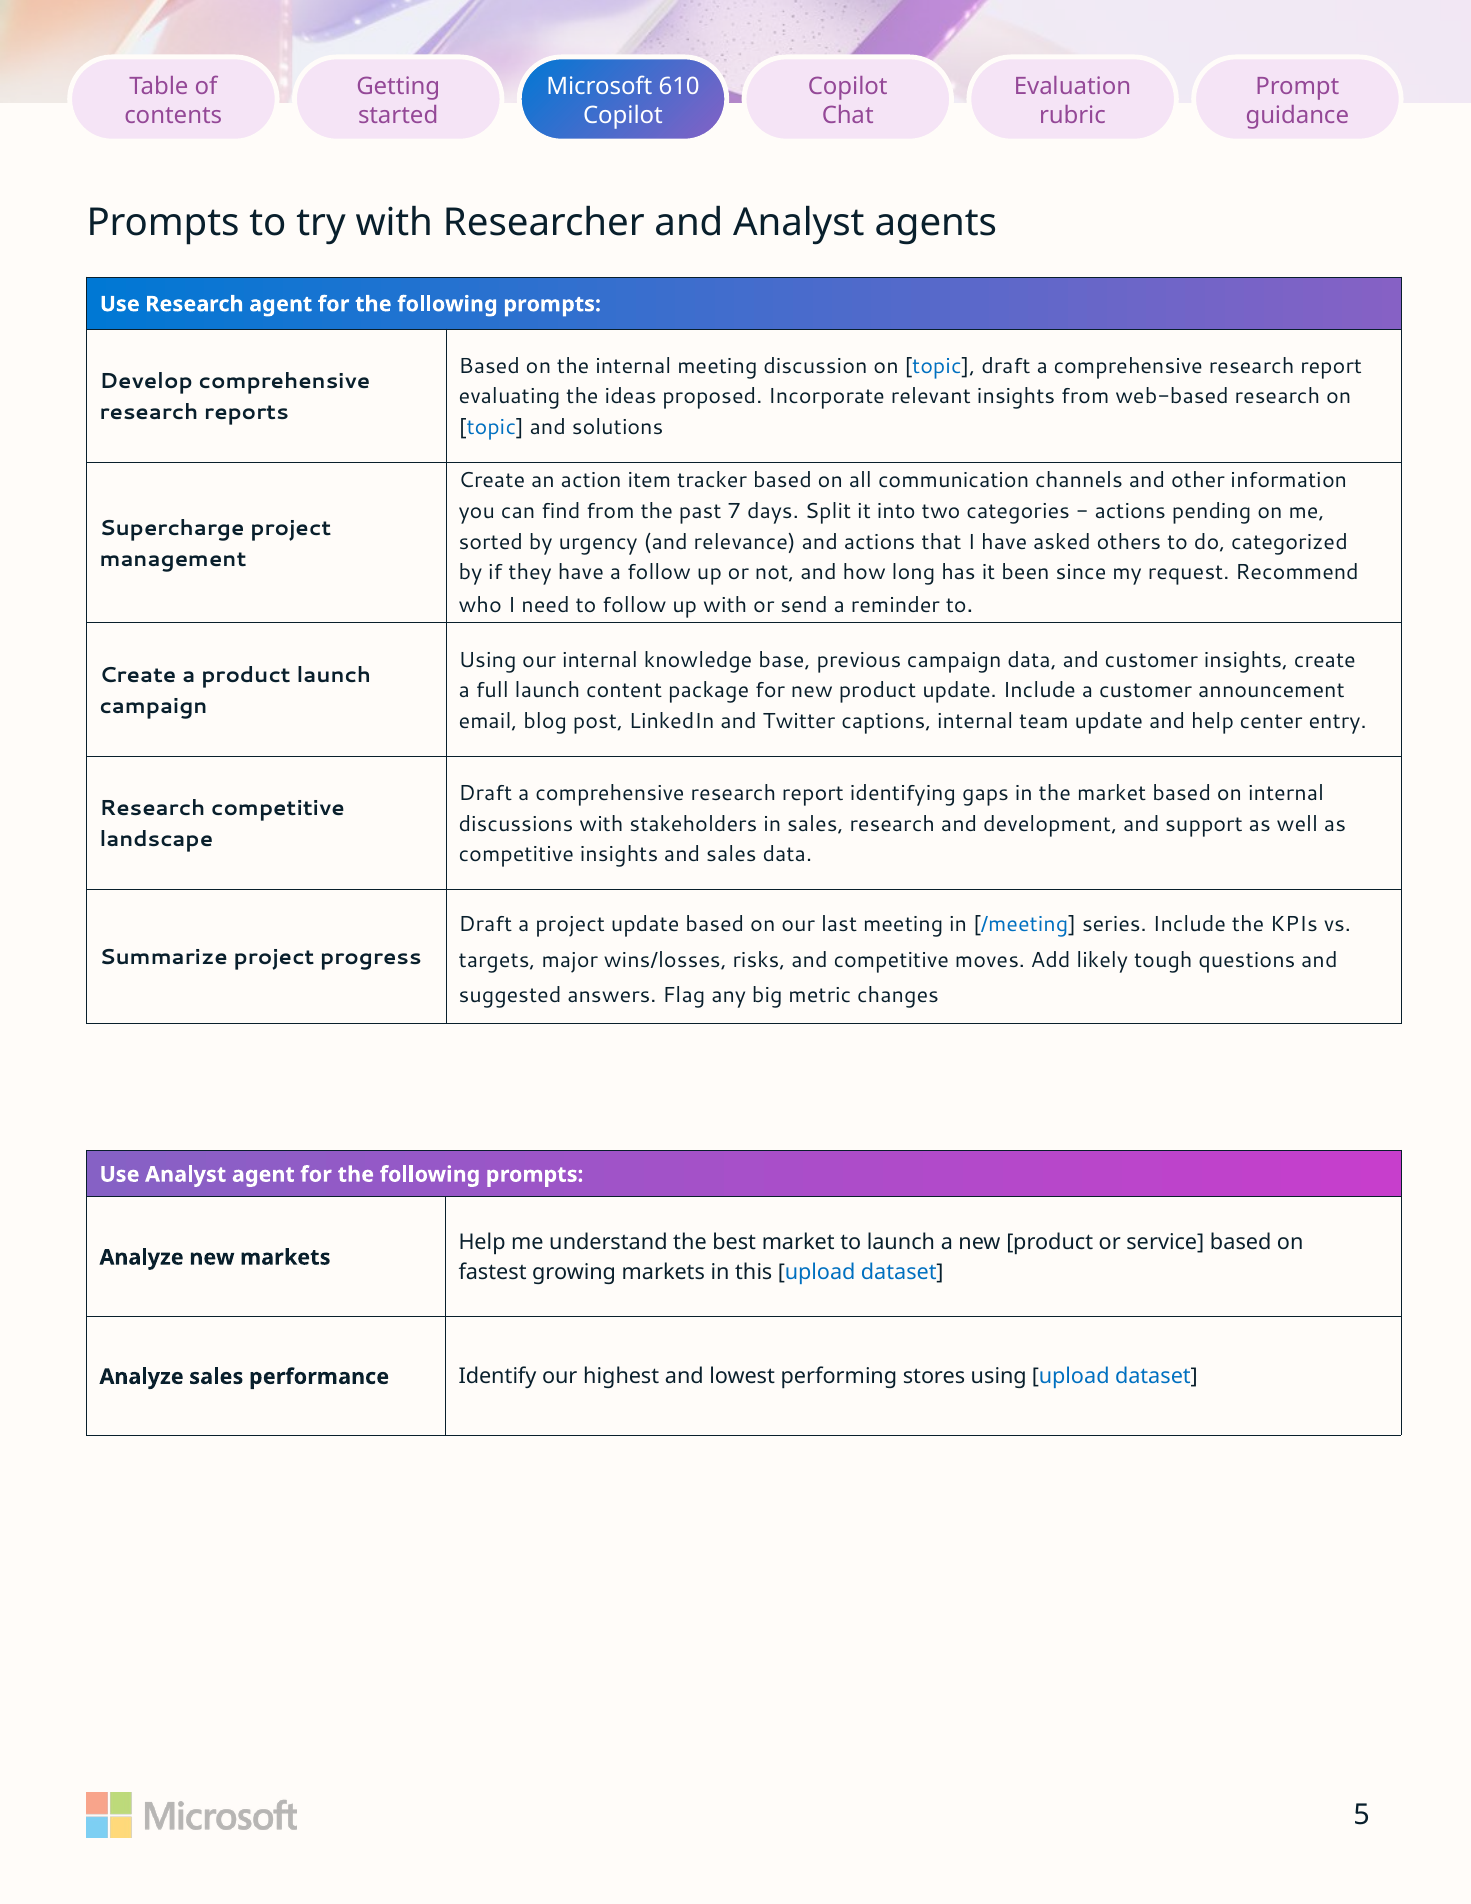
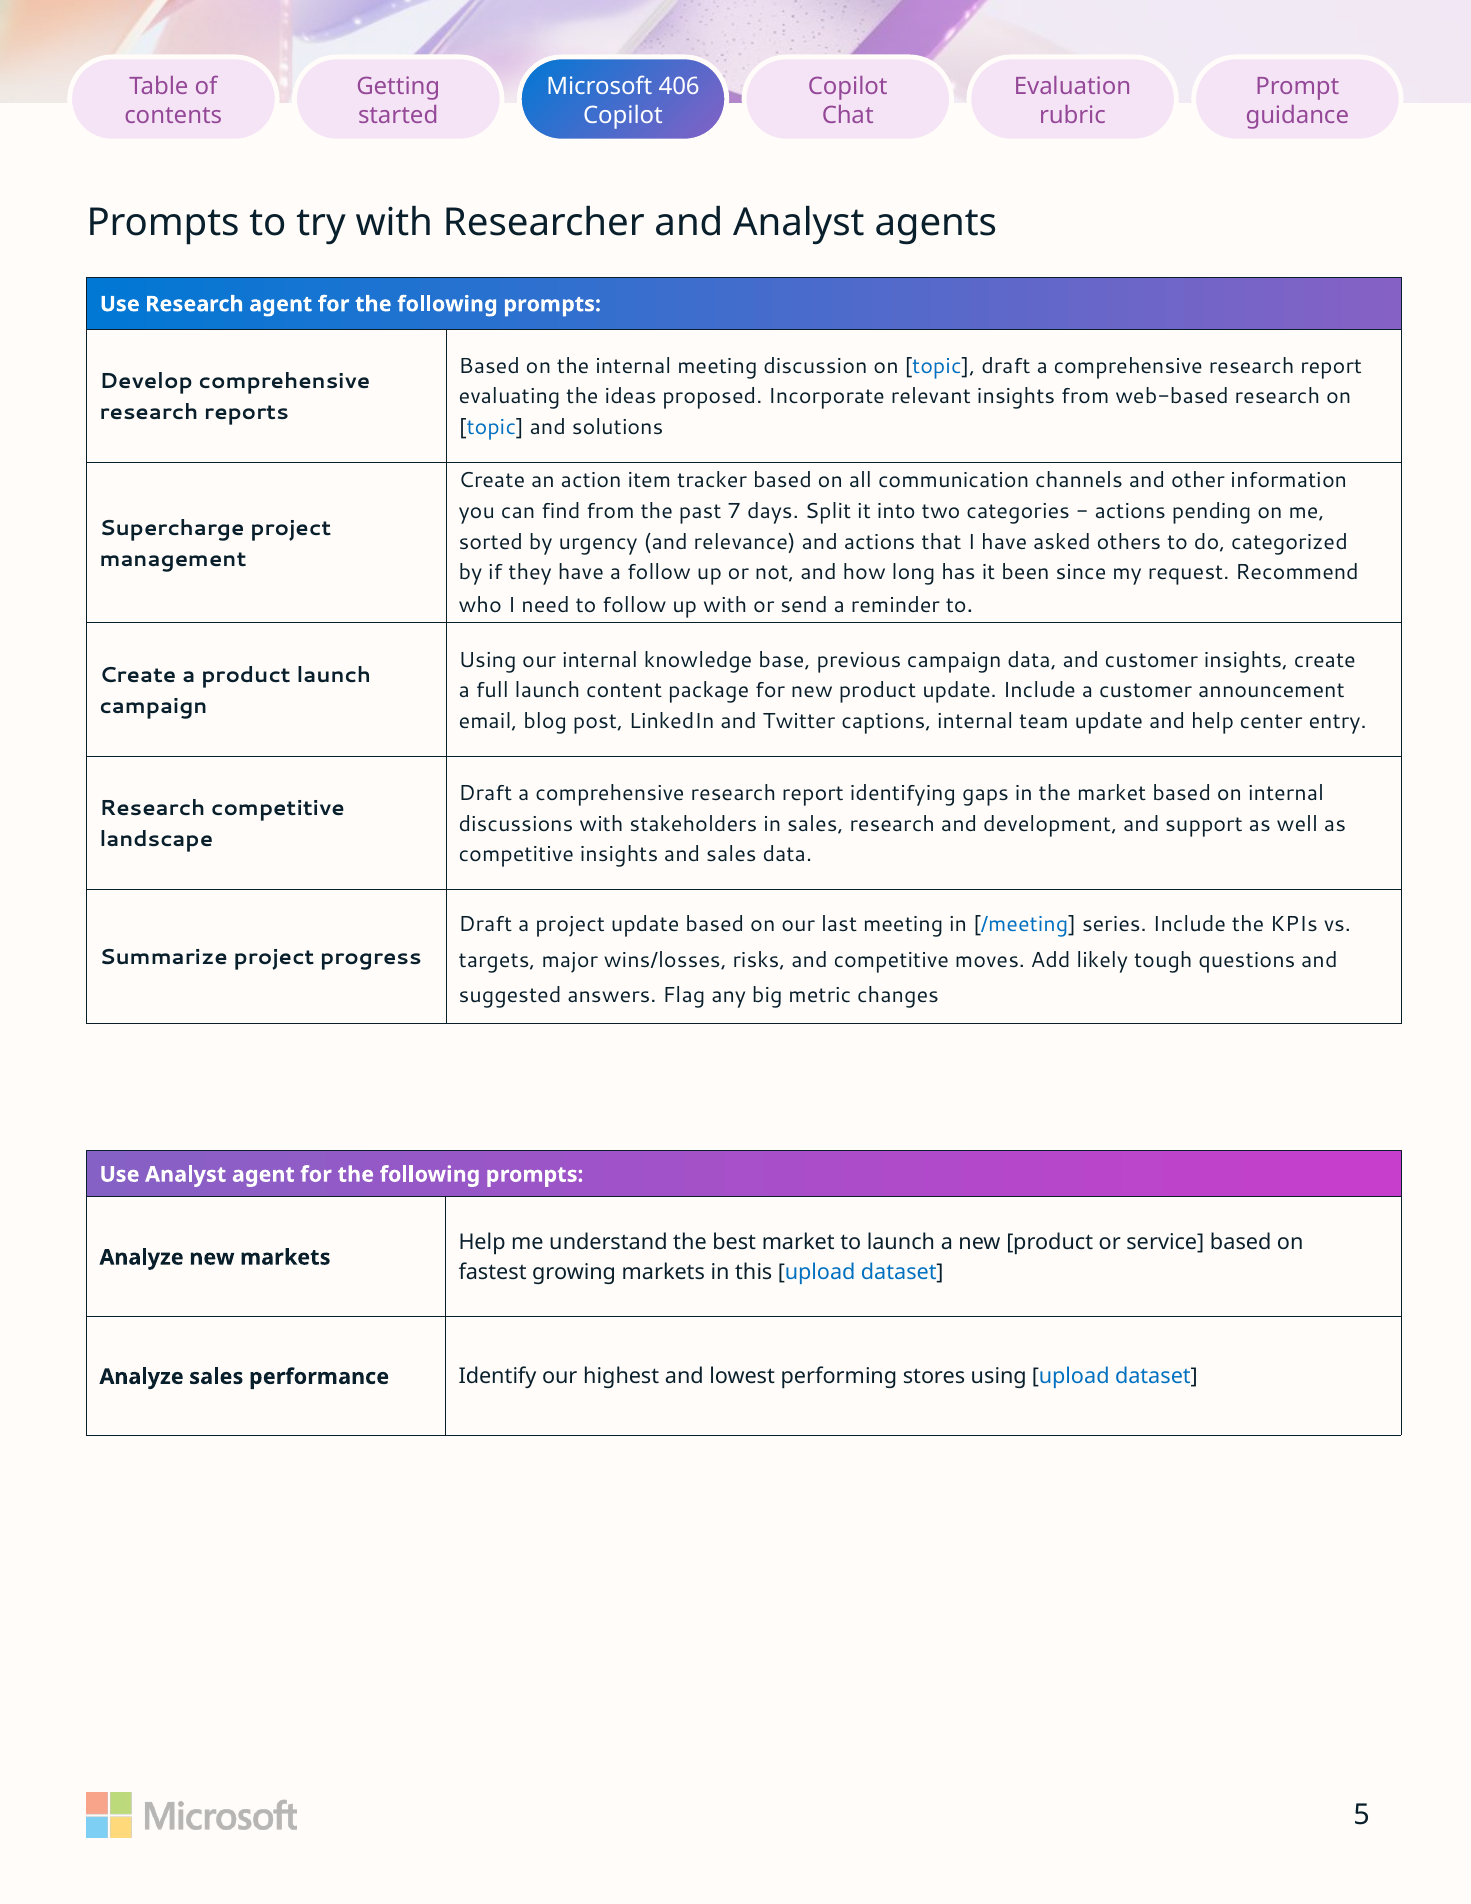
610: 610 -> 406
